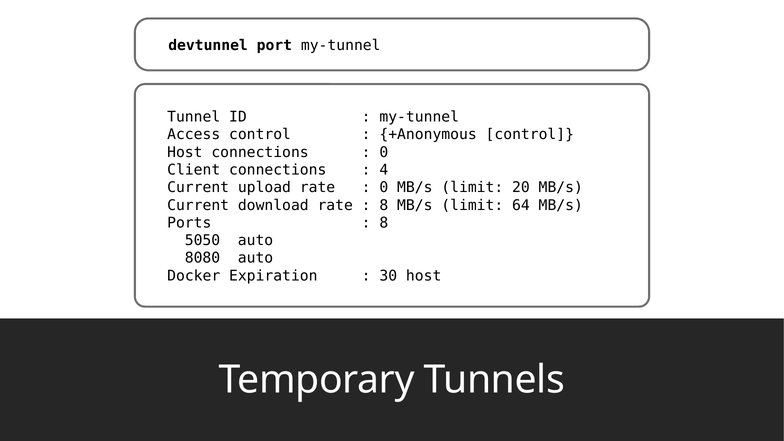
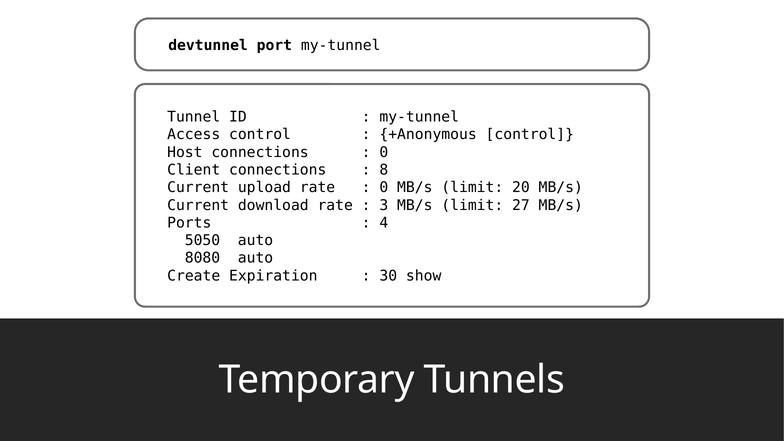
4: 4 -> 8
8 at (384, 205): 8 -> 3
64: 64 -> 27
8 at (384, 223): 8 -> 4
Docker: Docker -> Create
30 host: host -> show
